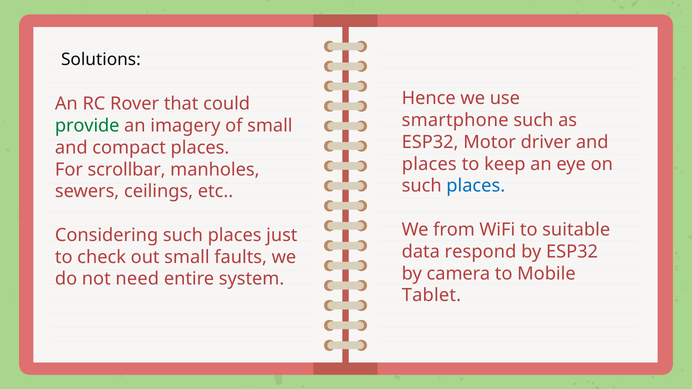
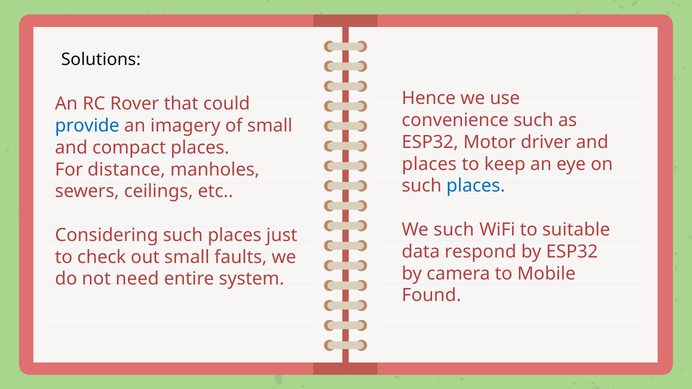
smartphone: smartphone -> convenience
provide colour: green -> blue
scrollbar: scrollbar -> distance
We from: from -> such
Tablet: Tablet -> Found
